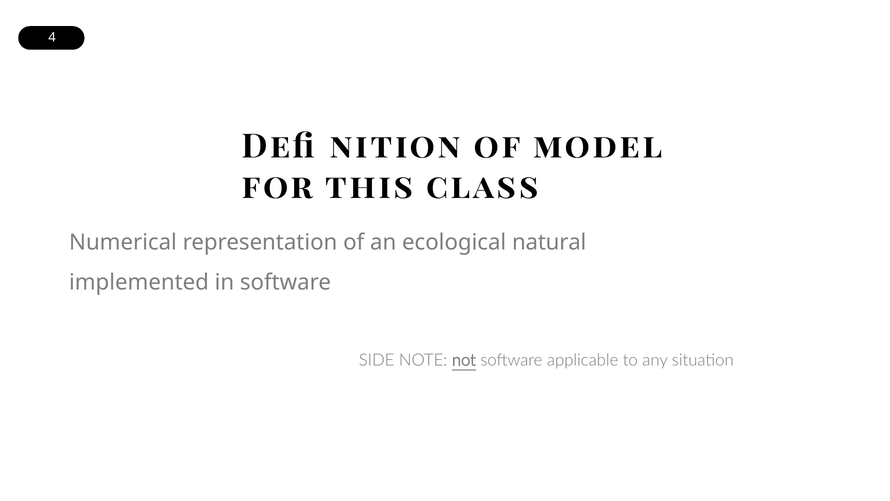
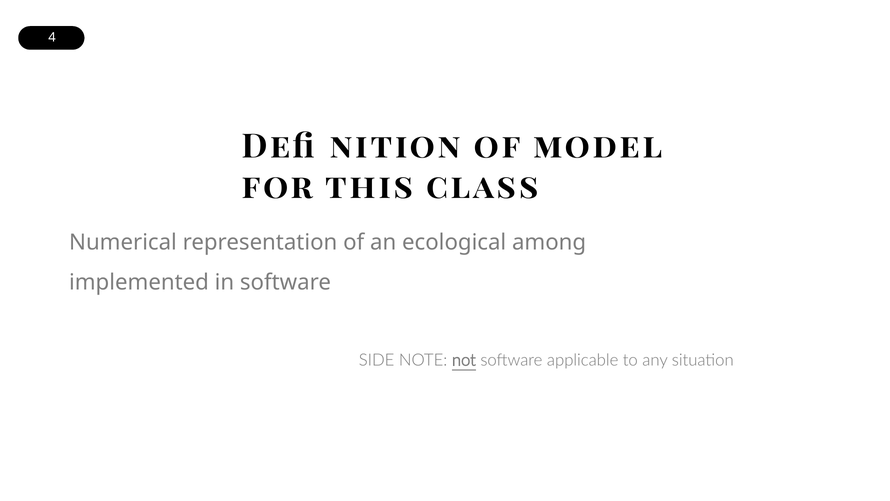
natural: natural -> among
